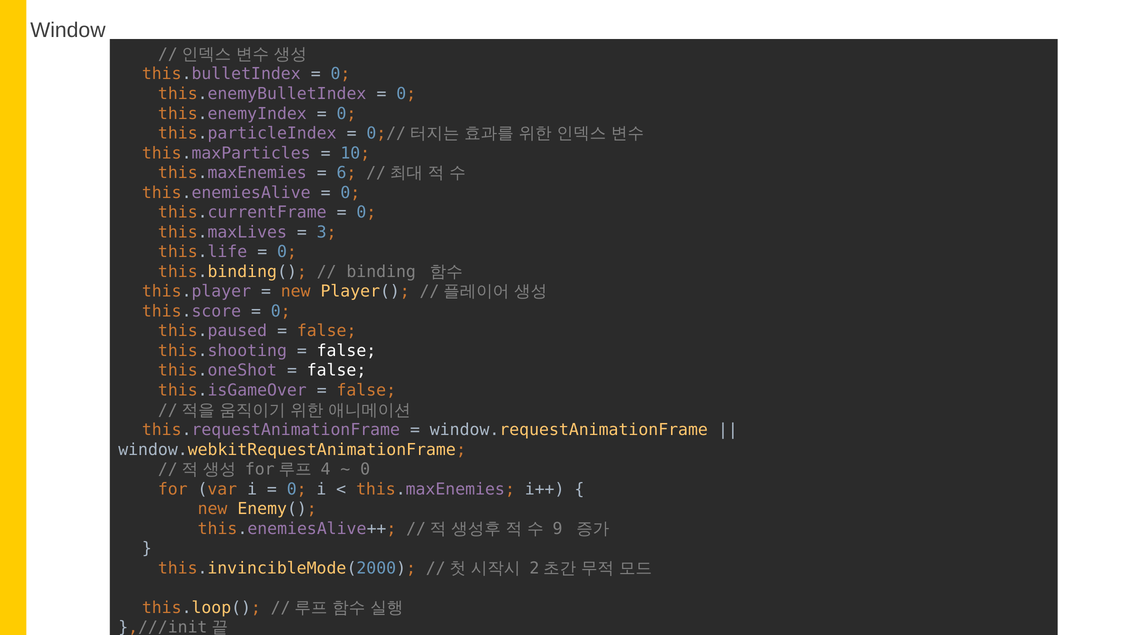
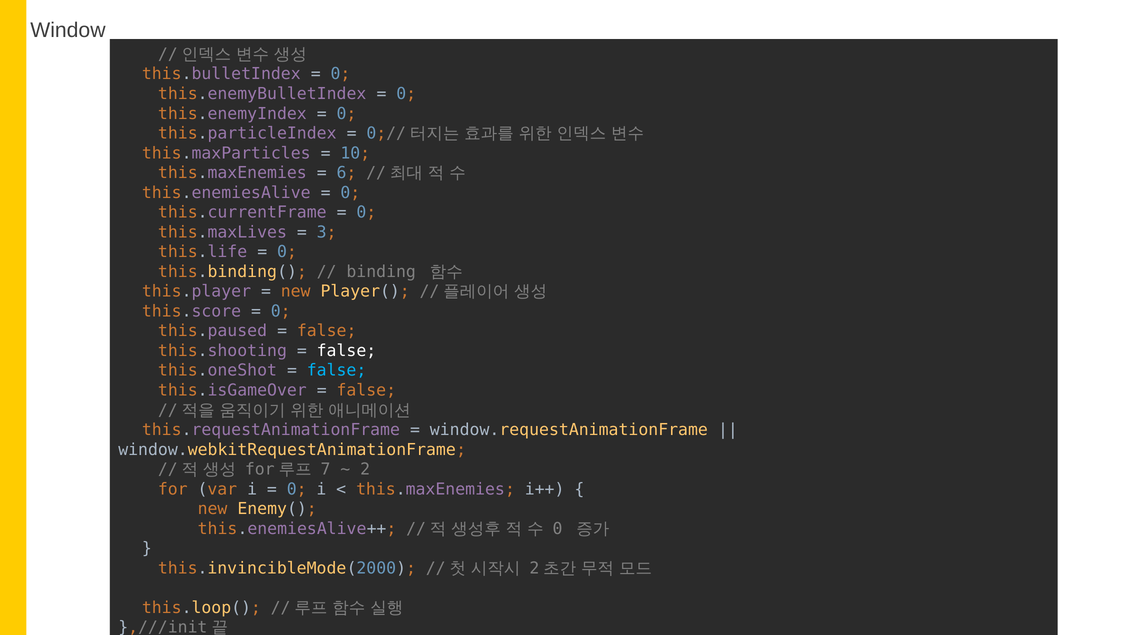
false at (337, 371) colour: white -> light blue
4: 4 -> 7
0 at (365, 469): 0 -> 2
9 at (558, 529): 9 -> 0
